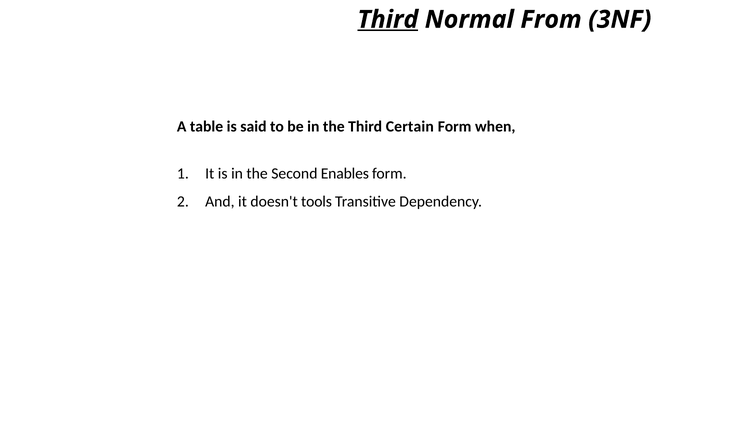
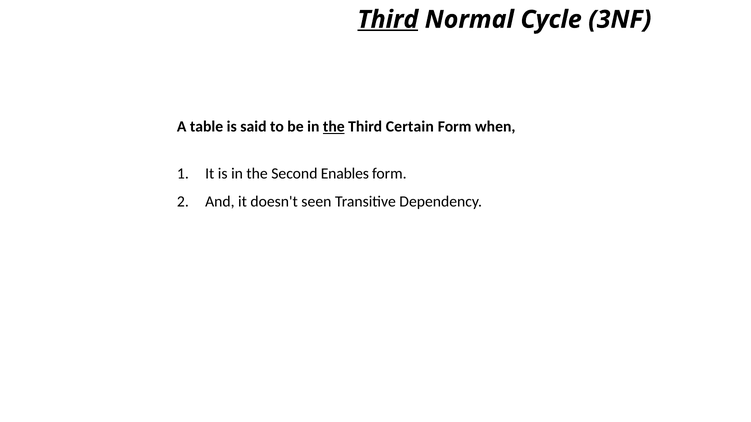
From: From -> Cycle
the at (334, 127) underline: none -> present
tools: tools -> seen
